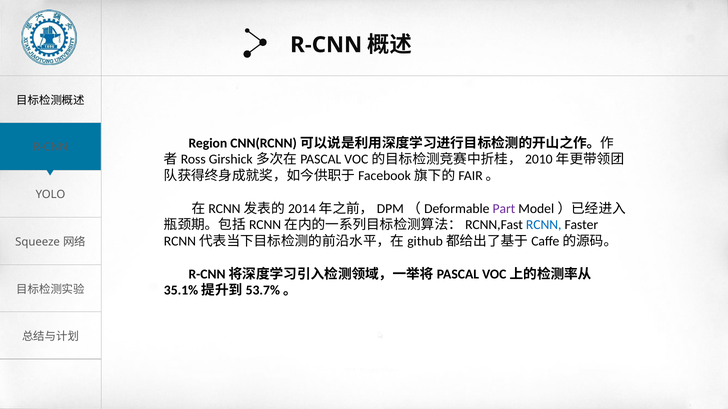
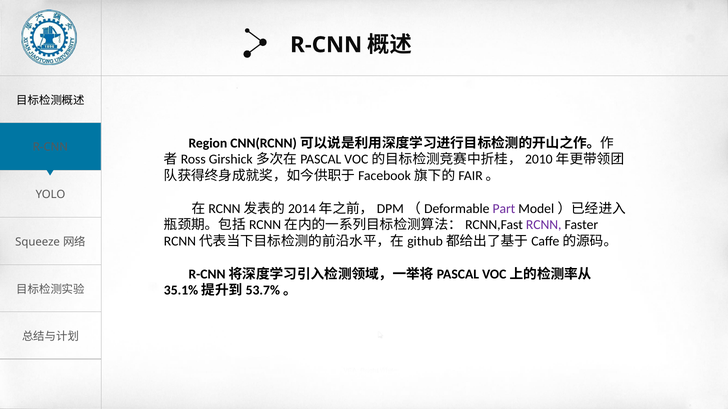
RCNN colour: blue -> purple
